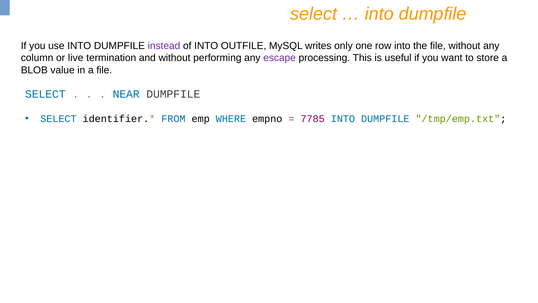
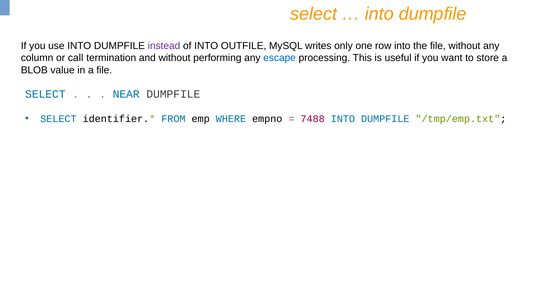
live: live -> call
escape colour: purple -> blue
7785: 7785 -> 7488
